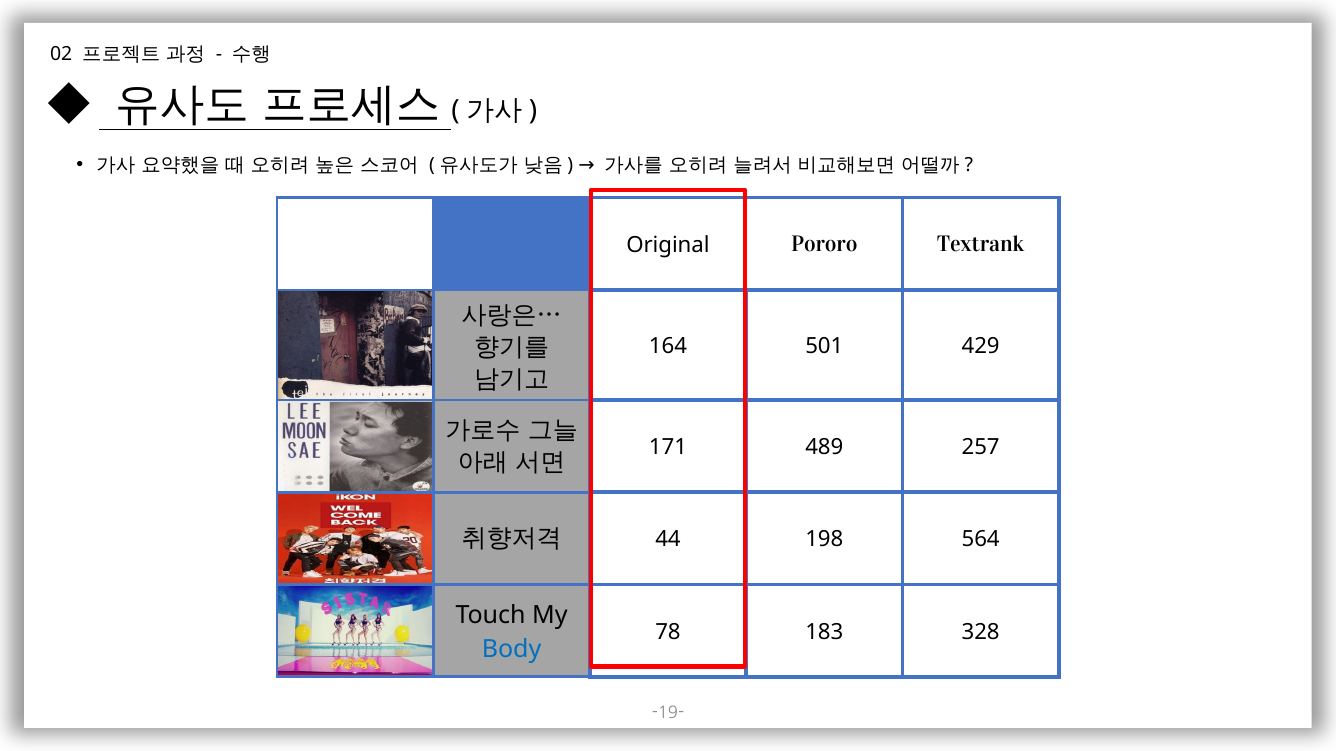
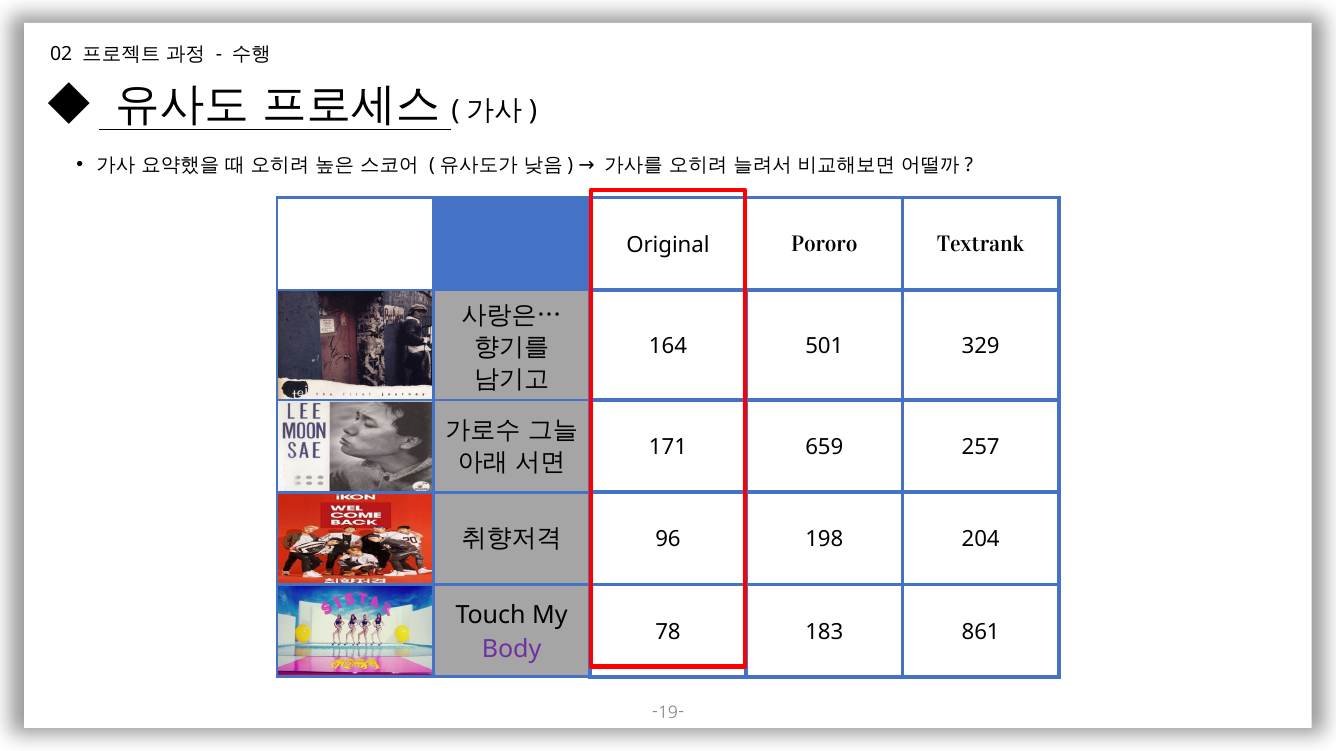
429: 429 -> 329
489: 489 -> 659
44: 44 -> 96
564: 564 -> 204
328: 328 -> 861
Body colour: blue -> purple
